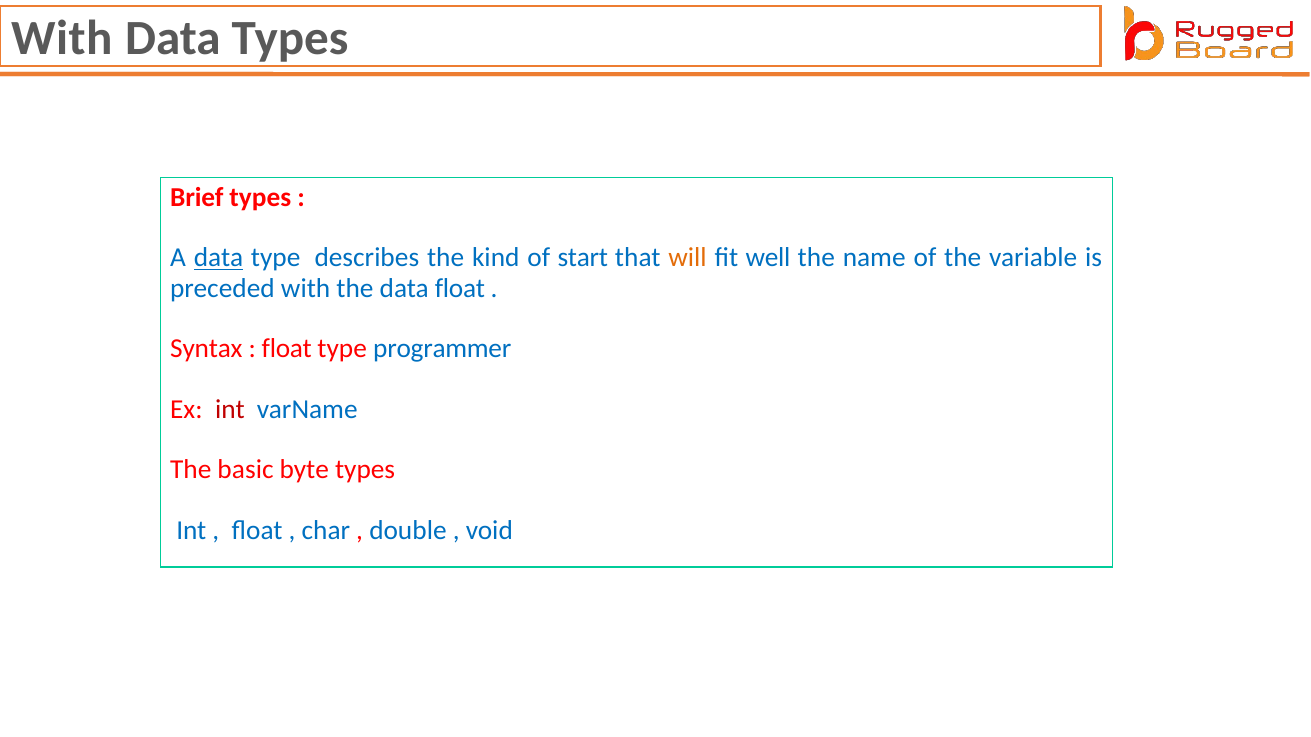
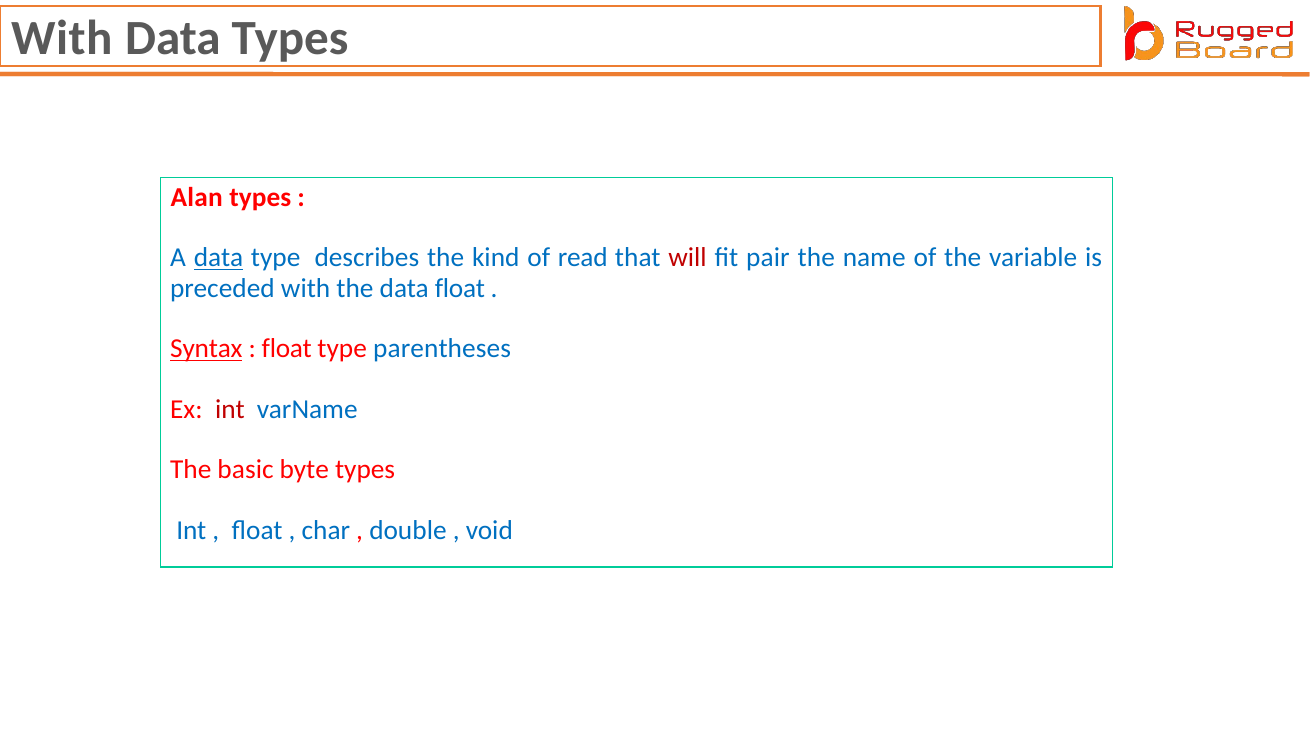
Brief: Brief -> Alan
start: start -> read
will colour: orange -> red
well: well -> pair
Syntax underline: none -> present
programmer: programmer -> parentheses
